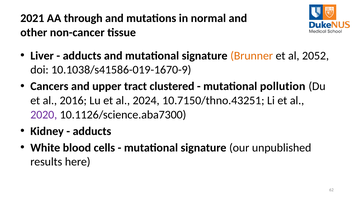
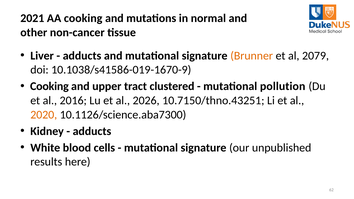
AA through: through -> cooking
2052: 2052 -> 2079
Cancers at (49, 86): Cancers -> Cooking
2024: 2024 -> 2026
2020 colour: purple -> orange
